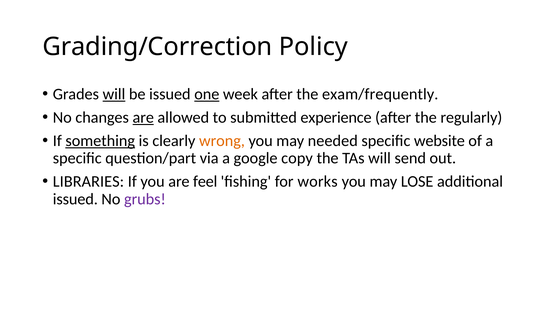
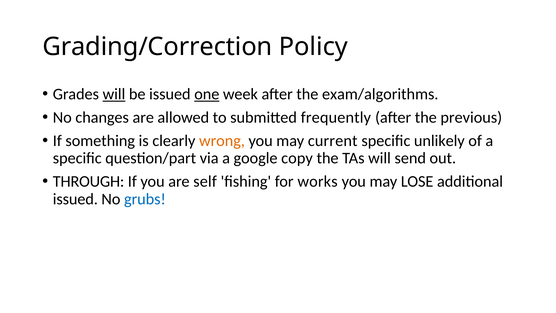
exam/frequently: exam/frequently -> exam/algorithms
are at (143, 117) underline: present -> none
experience: experience -> frequently
regularly: regularly -> previous
something underline: present -> none
needed: needed -> current
website: website -> unlikely
LIBRARIES: LIBRARIES -> THROUGH
feel: feel -> self
grubs colour: purple -> blue
